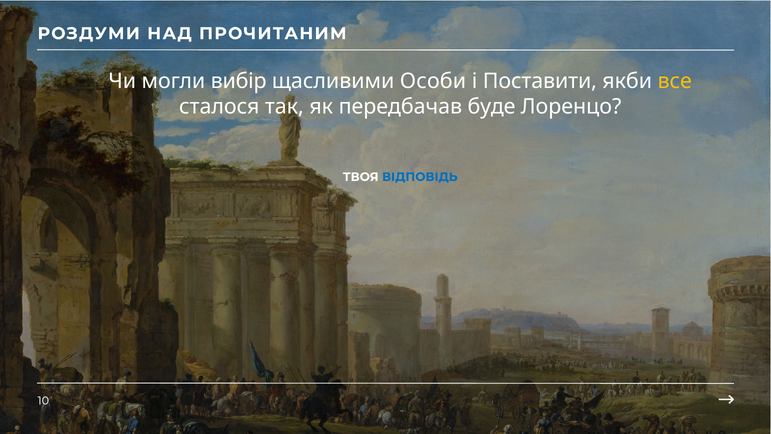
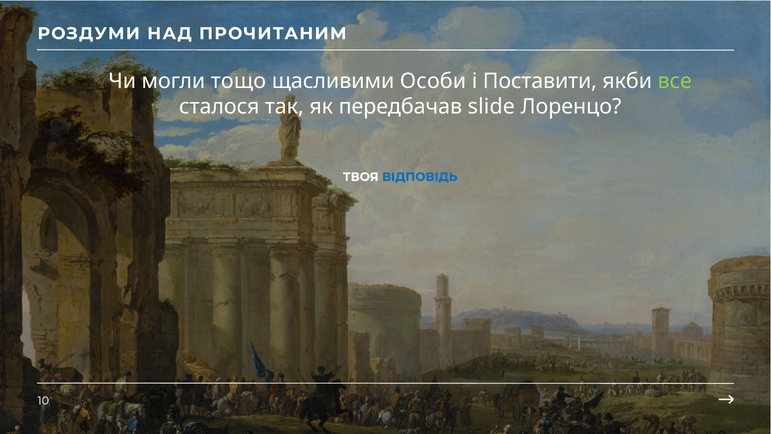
вибір: вибір -> тощо
все colour: yellow -> light green
буде: буде -> slide
